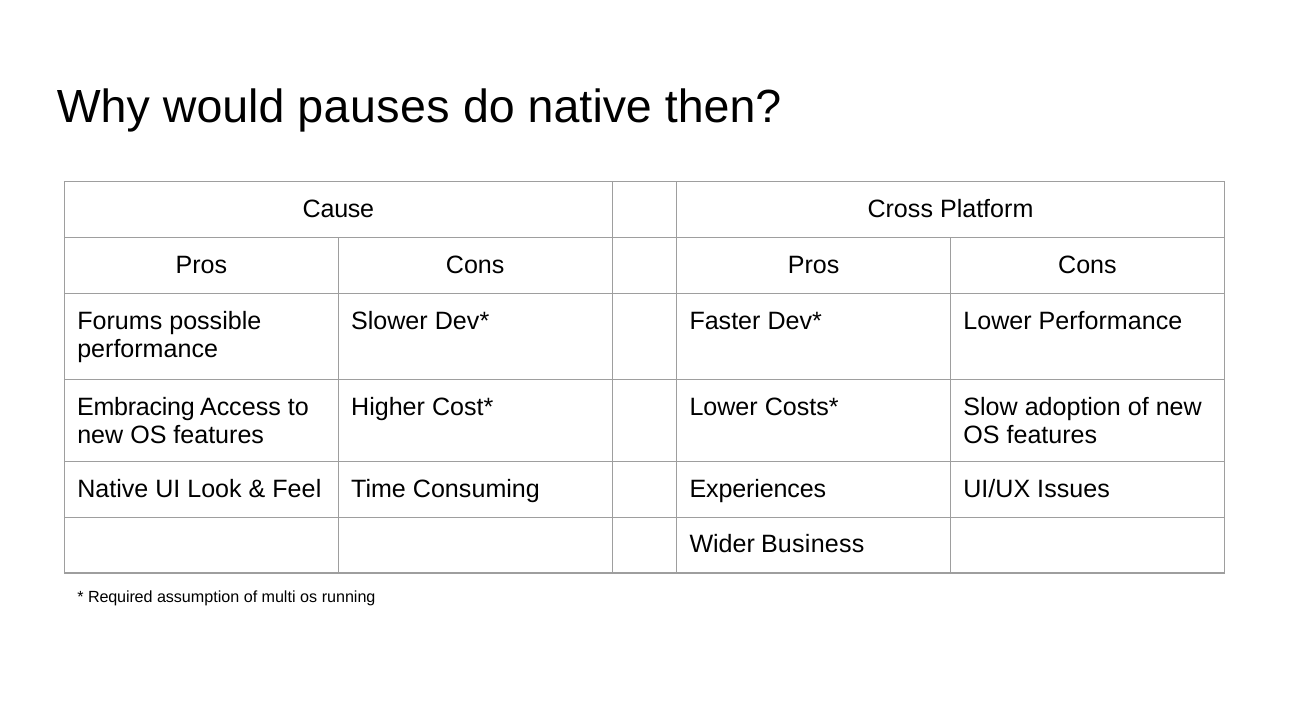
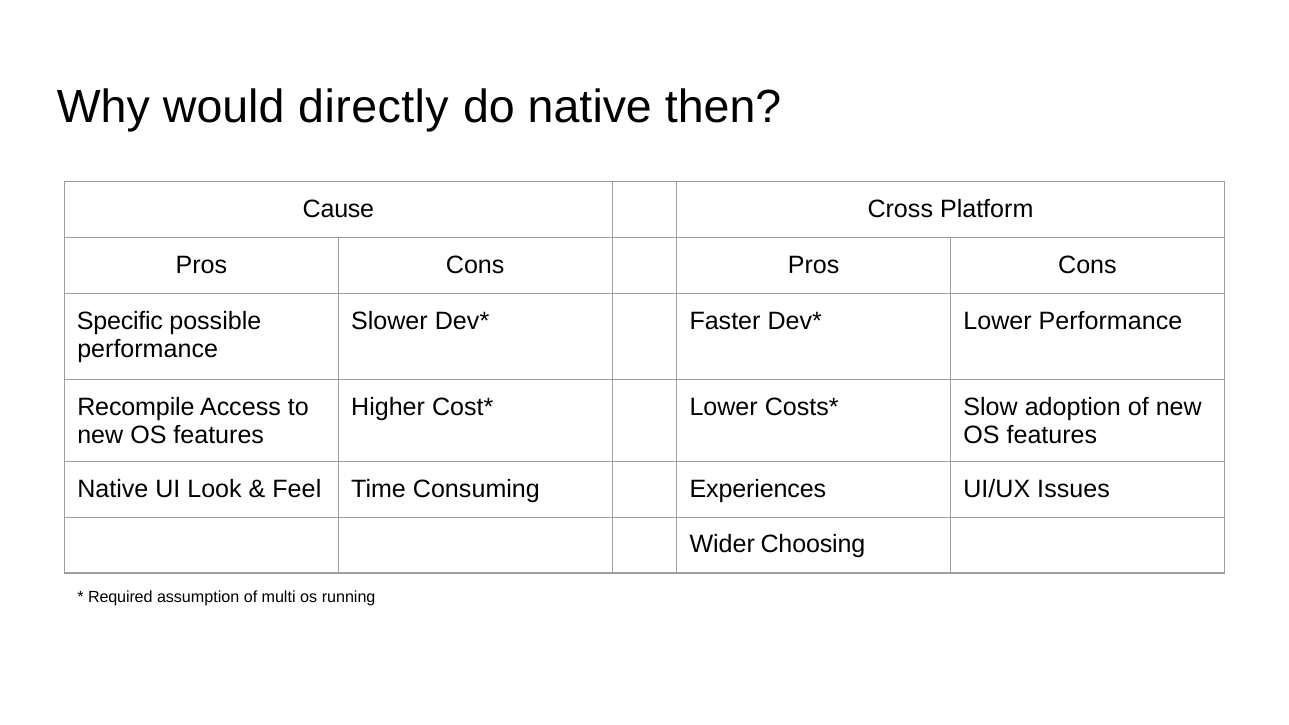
pauses: pauses -> directly
Forums: Forums -> Specific
Embracing: Embracing -> Recompile
Business: Business -> Choosing
